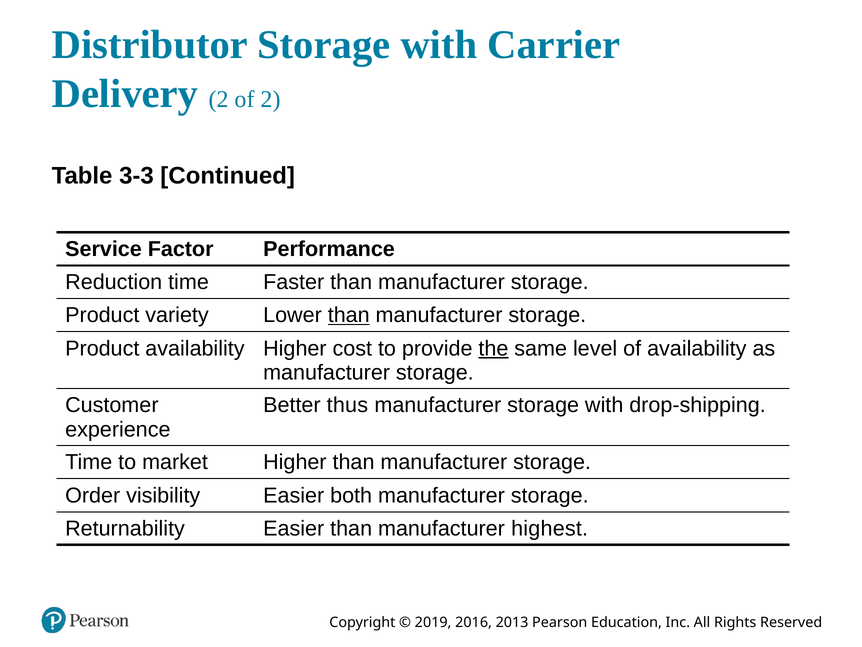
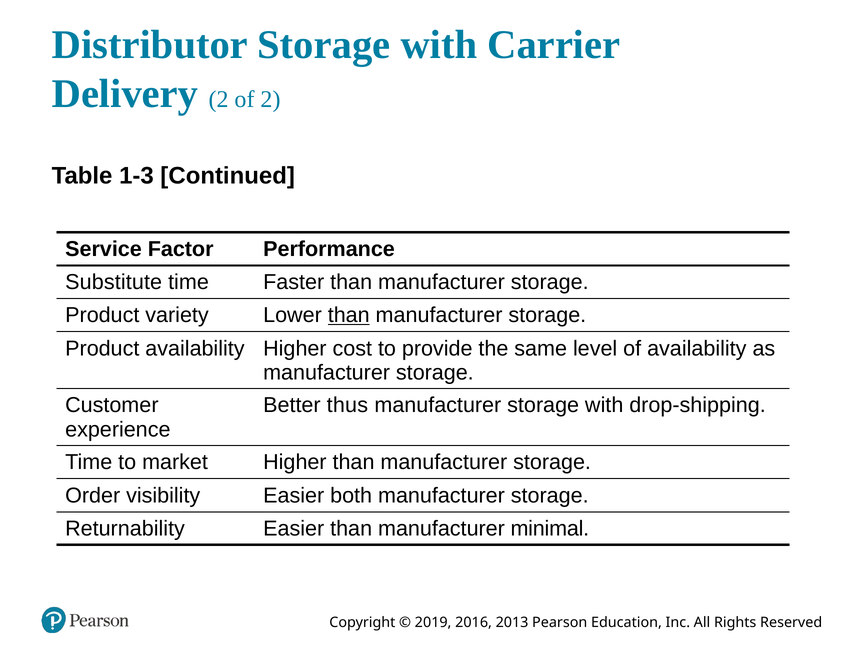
3-3: 3-3 -> 1-3
Reduction: Reduction -> Substitute
the underline: present -> none
highest: highest -> minimal
